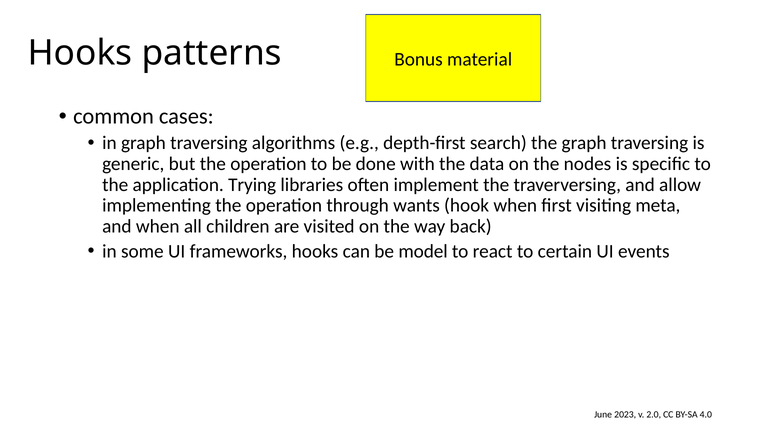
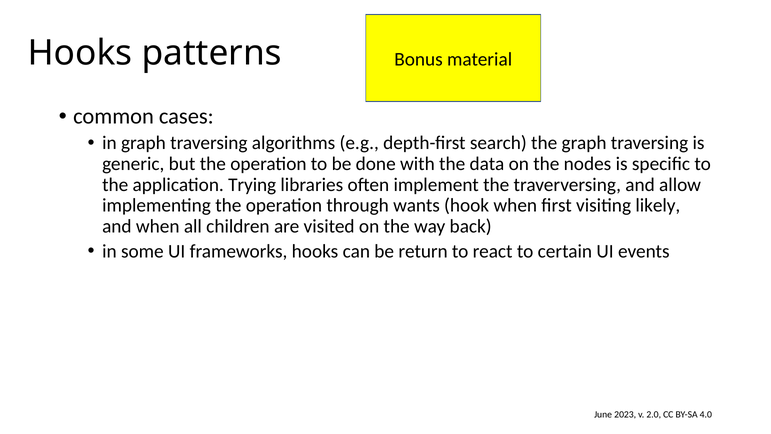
meta: meta -> likely
model: model -> return
